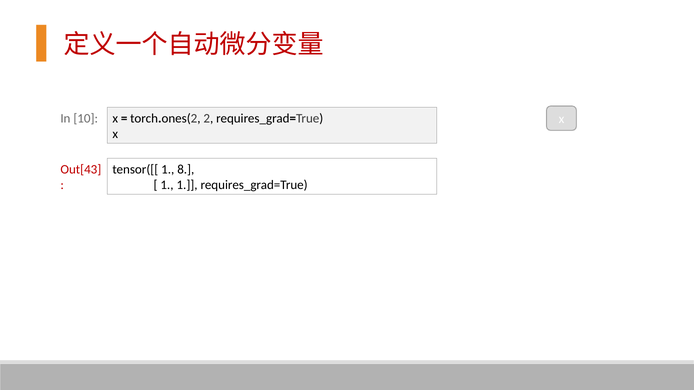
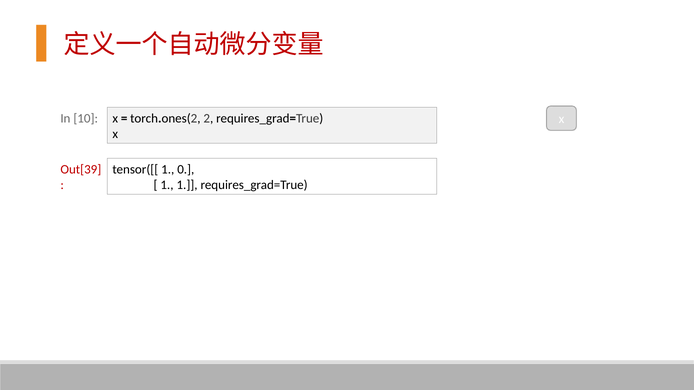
Out[43: Out[43 -> Out[39
8: 8 -> 0
